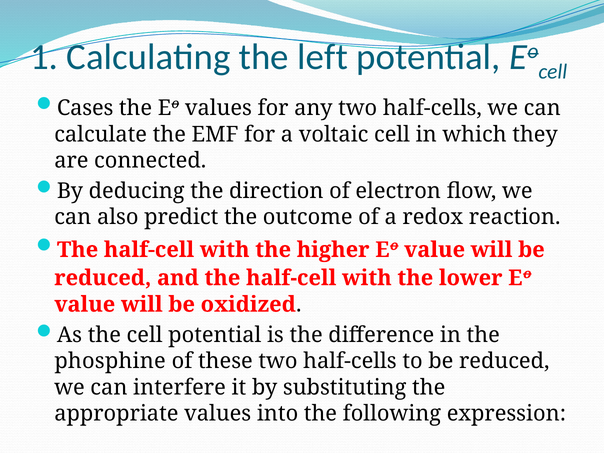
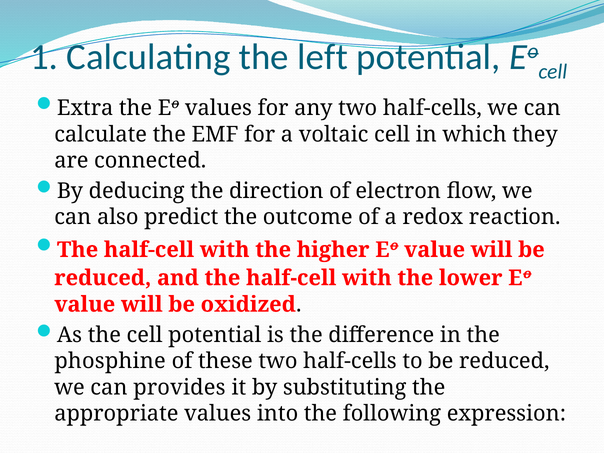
Cases: Cases -> Extra
interfere: interfere -> provides
